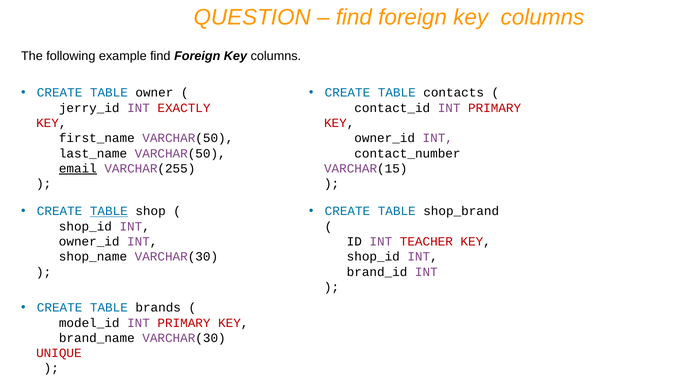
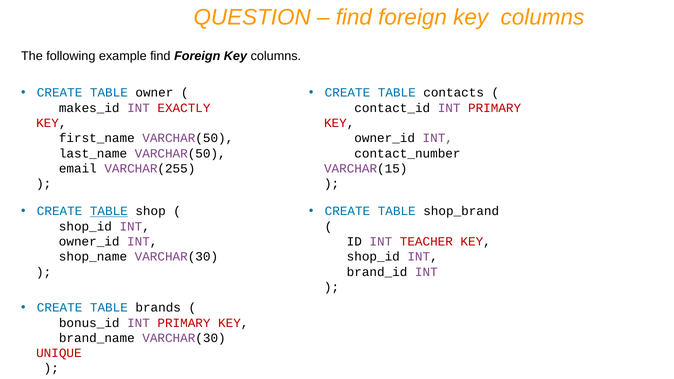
jerry_id: jerry_id -> makes_id
email underline: present -> none
model_id: model_id -> bonus_id
